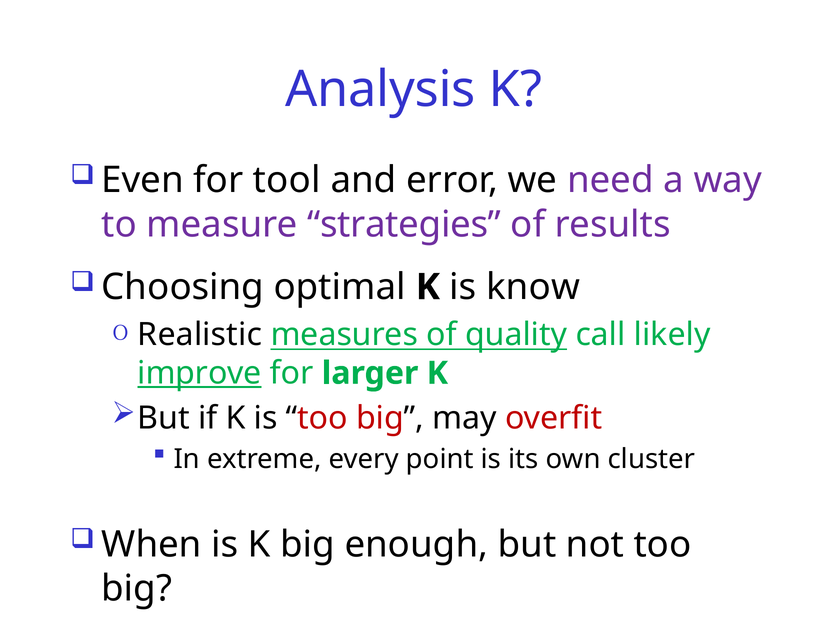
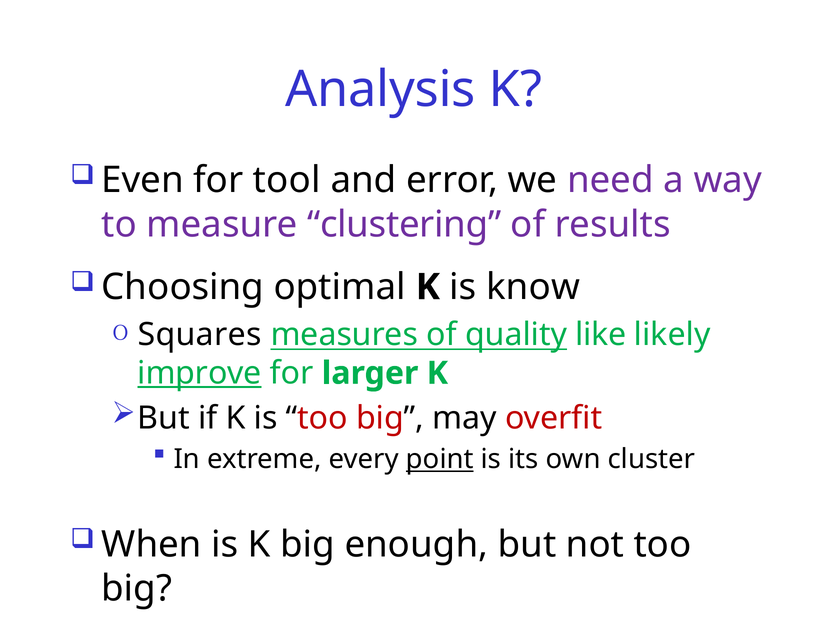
strategies: strategies -> clustering
Realistic: Realistic -> Squares
call: call -> like
point underline: none -> present
